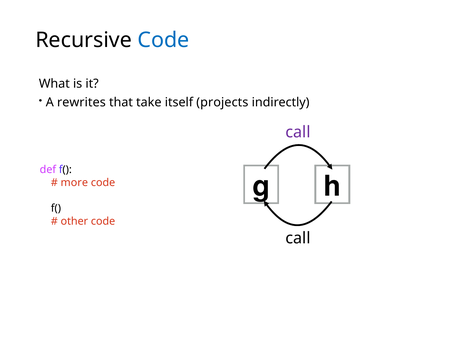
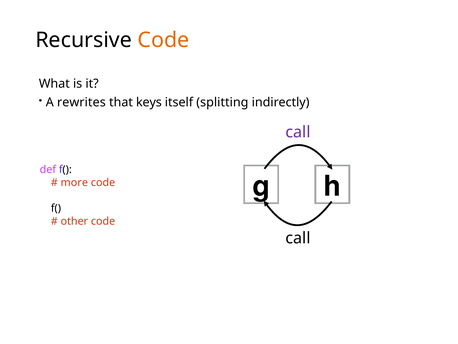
Code at (164, 40) colour: blue -> orange
take: take -> keys
projects: projects -> splitting
